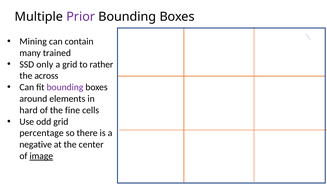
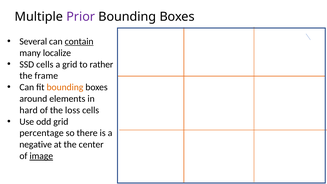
Mining: Mining -> Several
contain underline: none -> present
trained: trained -> localize
SSD only: only -> cells
across: across -> frame
bounding at (65, 87) colour: purple -> orange
fine: fine -> loss
